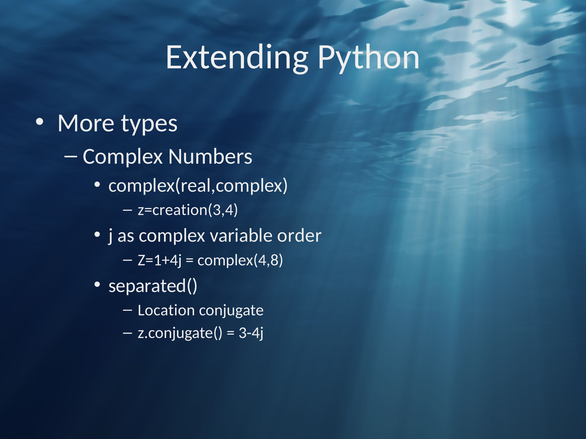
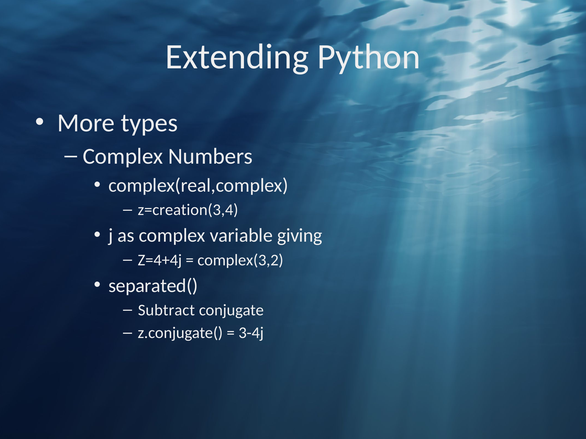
order: order -> giving
Z=1+4j: Z=1+4j -> Z=4+4j
complex(4,8: complex(4,8 -> complex(3,2
Location: Location -> Subtract
